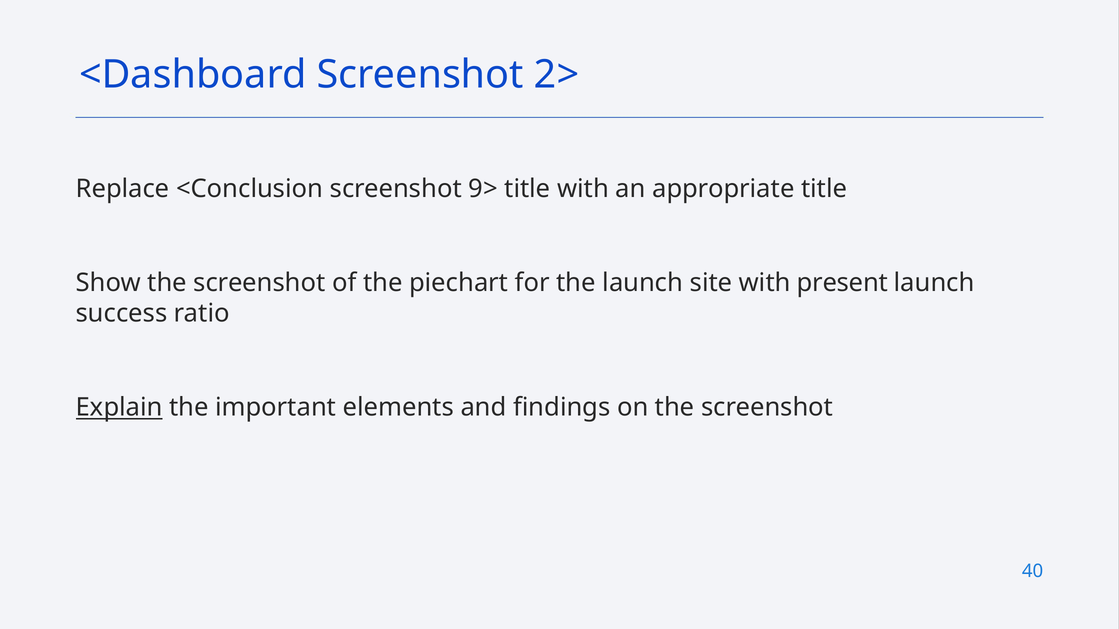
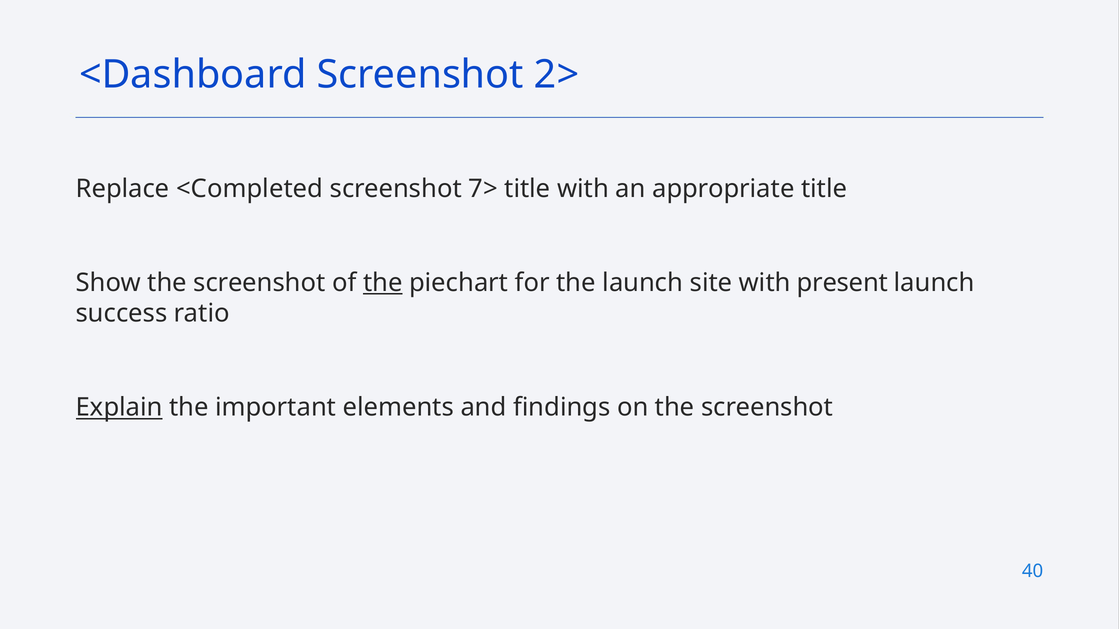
<Conclusion: <Conclusion -> <Completed
9>: 9> -> 7>
the at (383, 283) underline: none -> present
